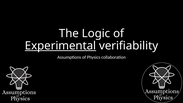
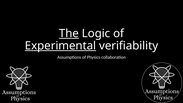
The underline: none -> present
